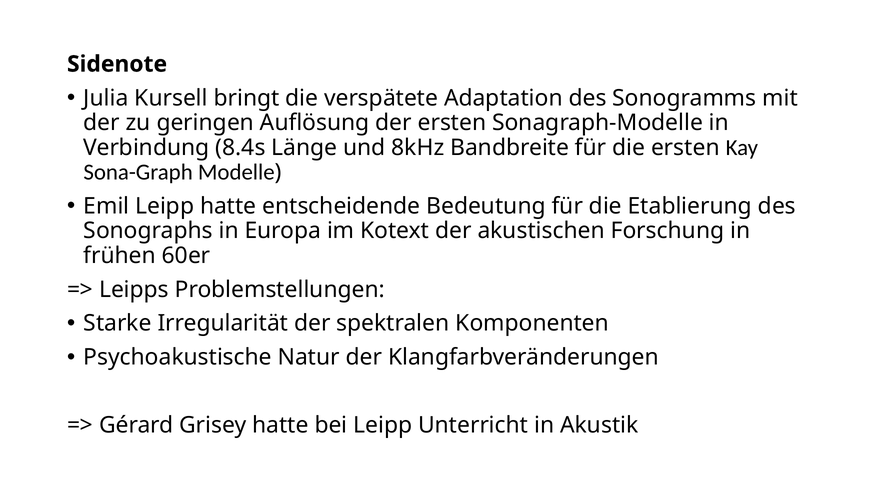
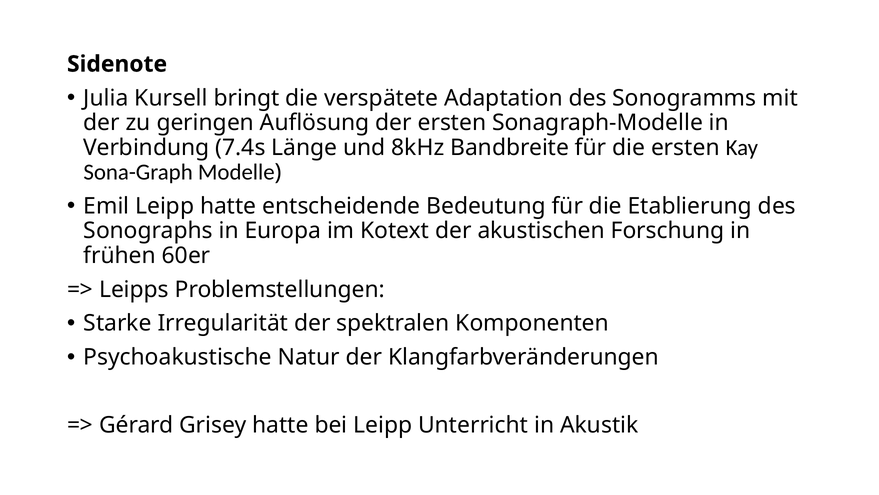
8.4s: 8.4s -> 7.4s
